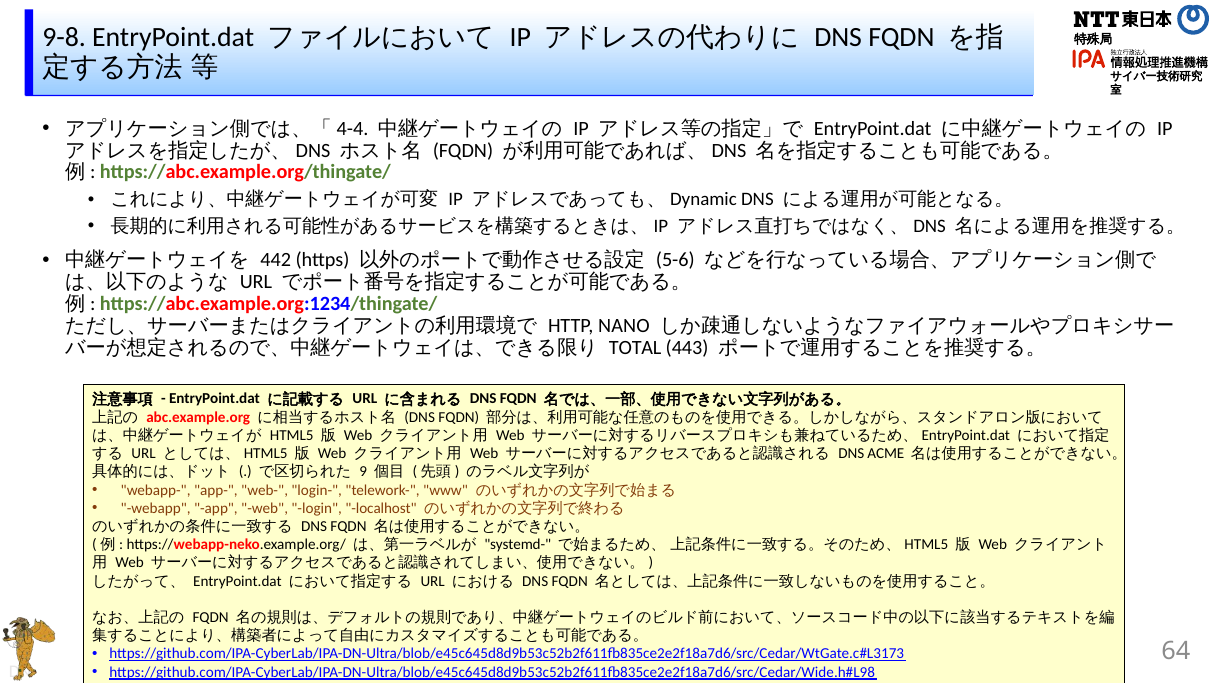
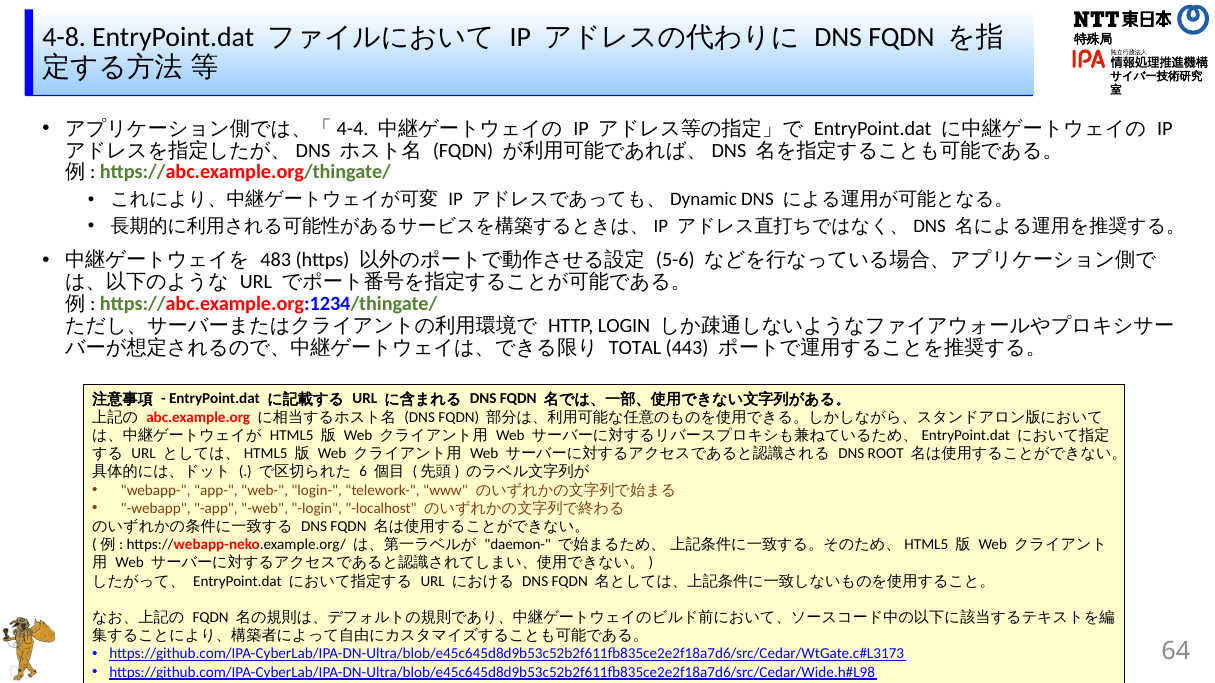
9-8: 9-8 -> 4-8
442: 442 -> 483
HTTP NANO: NANO -> LOGIN
ACME: ACME -> ROOT
9: 9 -> 6
systemd-: systemd- -> daemon-
